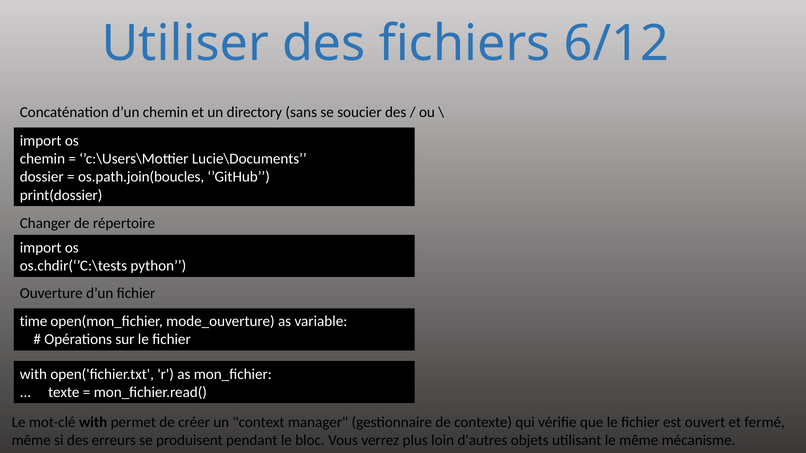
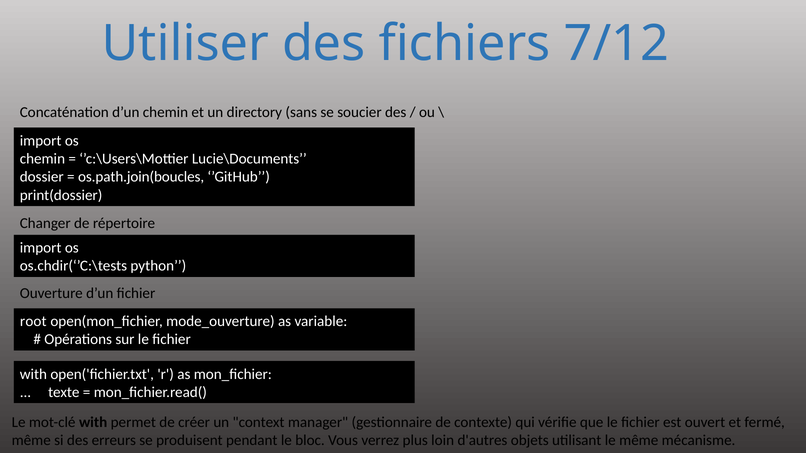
6/12: 6/12 -> 7/12
time: time -> root
